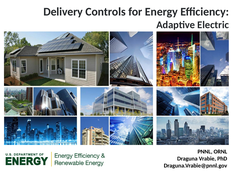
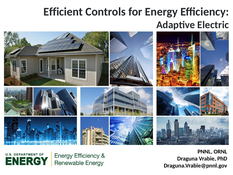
Delivery: Delivery -> Efficient
